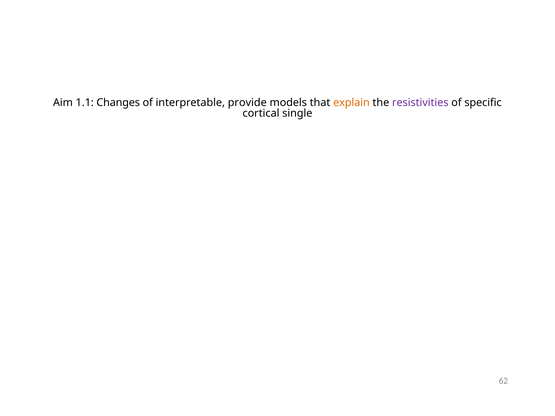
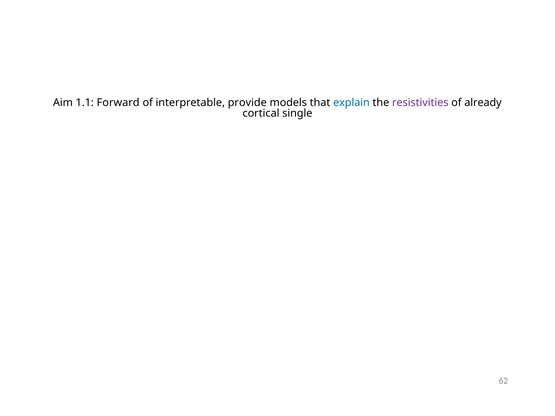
Changes: Changes -> Forward
explain colour: orange -> blue
specific: specific -> already
